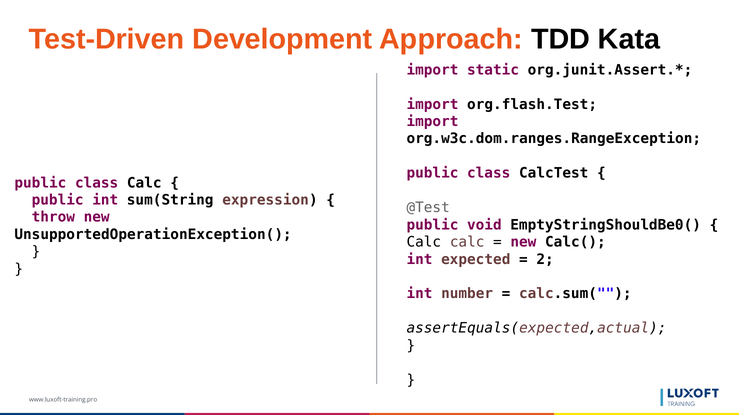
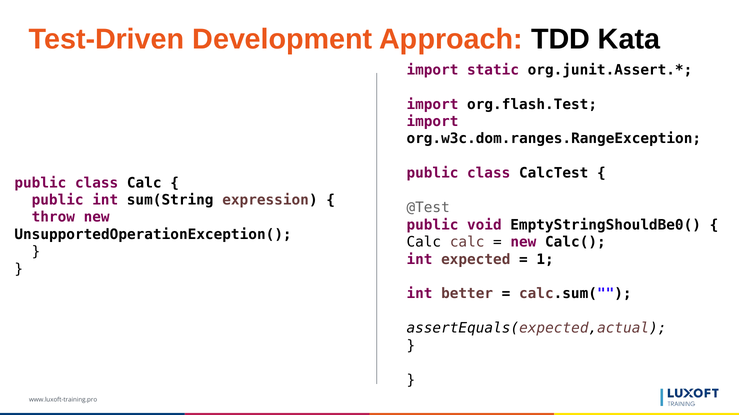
2: 2 -> 1
number: number -> better
